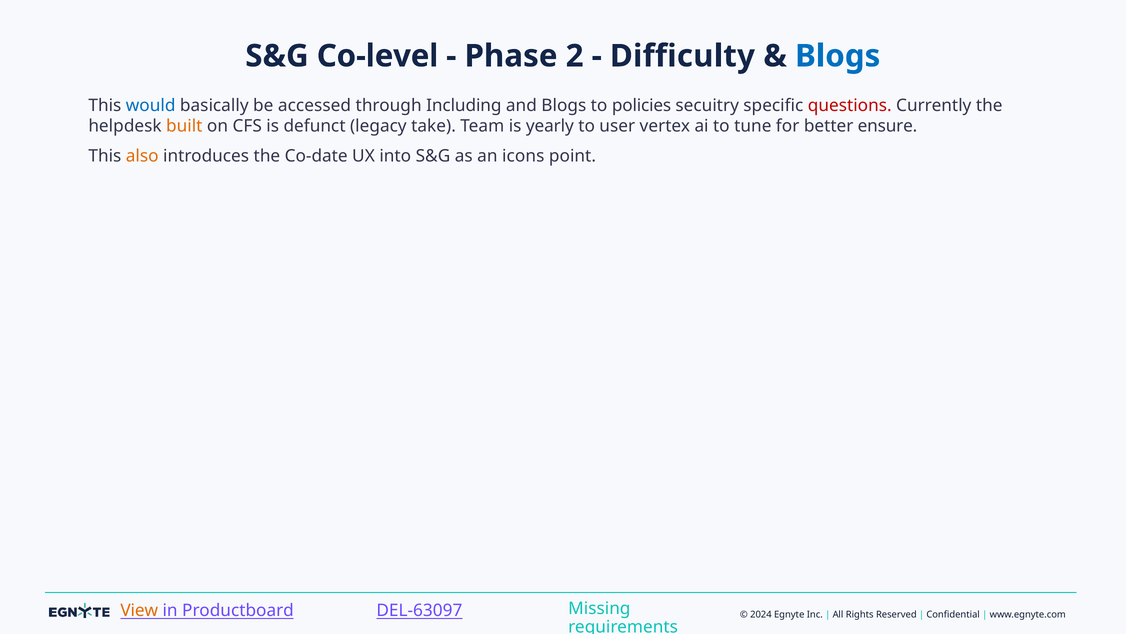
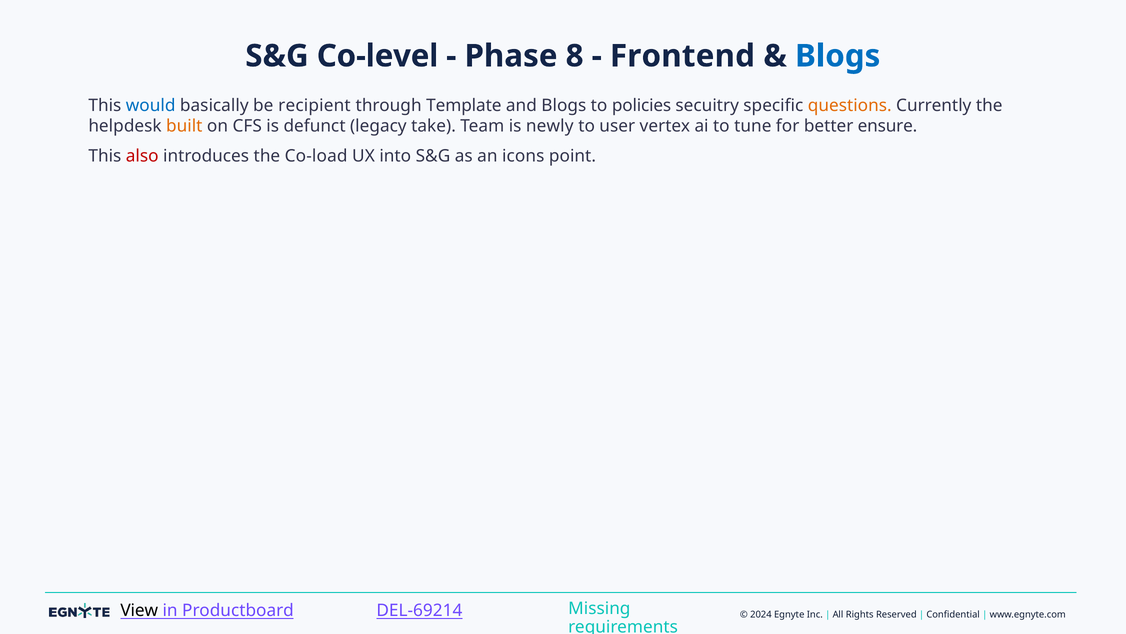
2: 2 -> 8
Difficulty: Difficulty -> Frontend
accessed: accessed -> recipient
Including: Including -> Template
questions colour: red -> orange
yearly: yearly -> newly
also colour: orange -> red
Co-date: Co-date -> Co-load
View colour: orange -> black
DEL-63097: DEL-63097 -> DEL-69214
